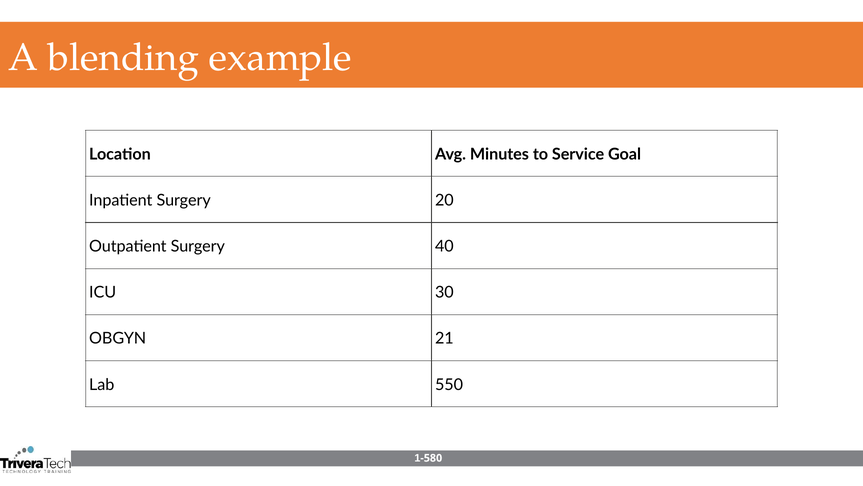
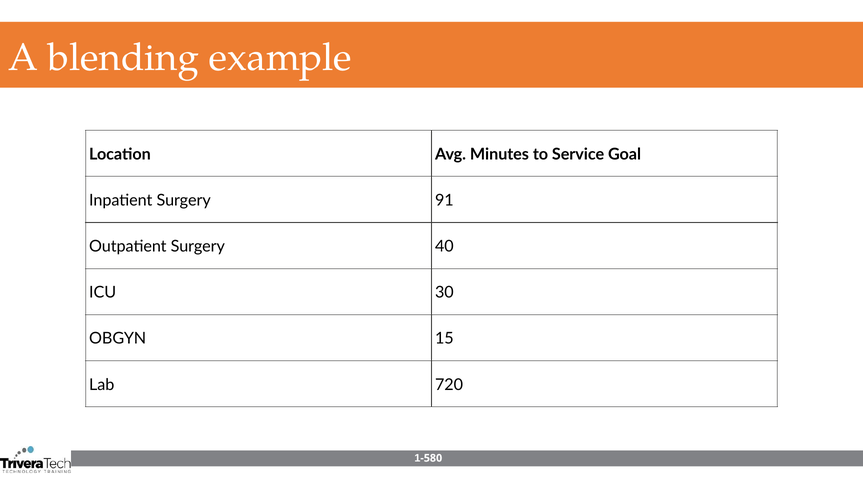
20: 20 -> 91
21: 21 -> 15
550: 550 -> 720
